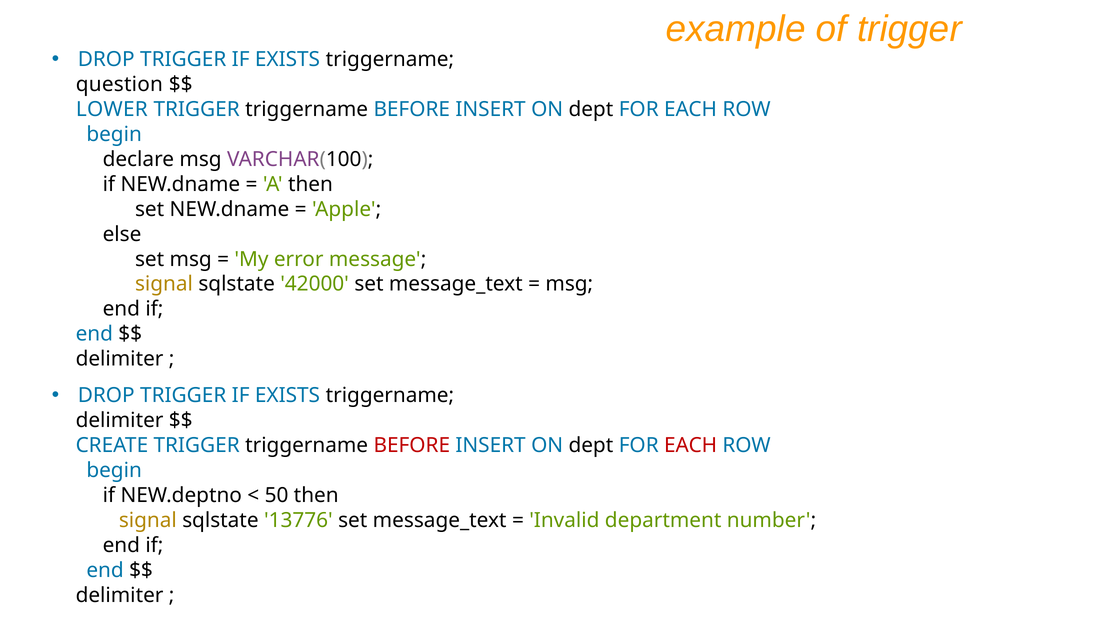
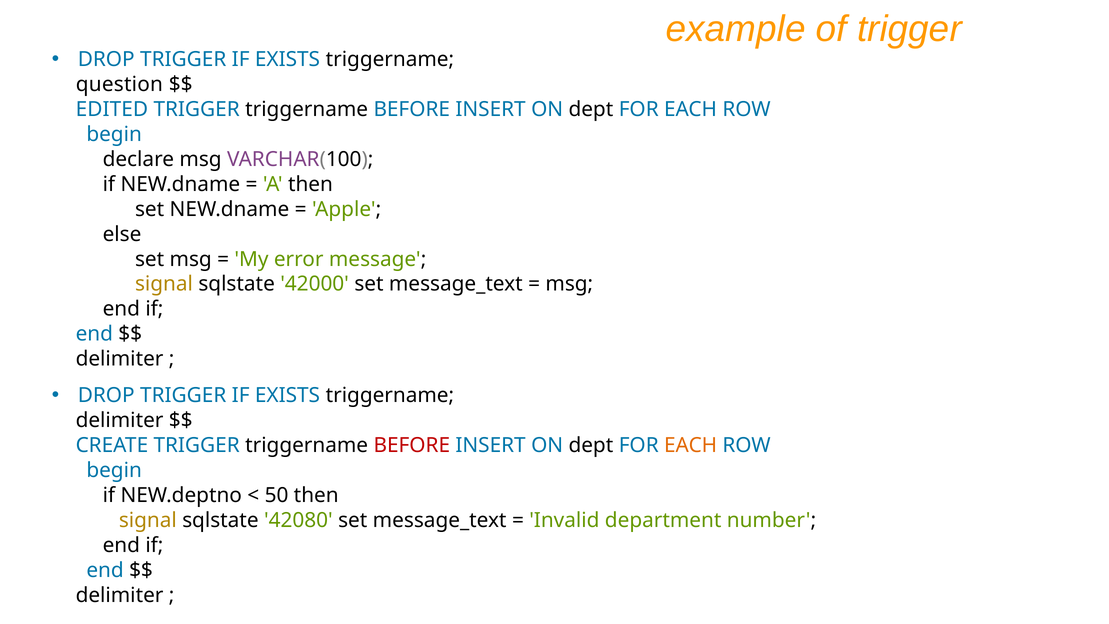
LOWER: LOWER -> EDITED
EACH at (691, 445) colour: red -> orange
13776: 13776 -> 42080
